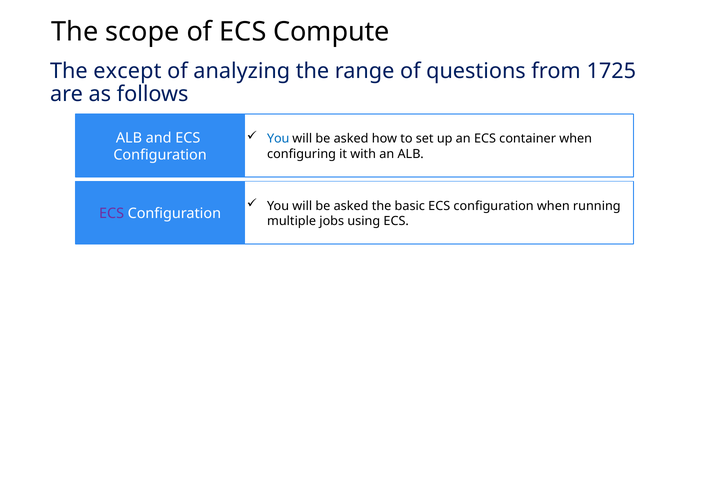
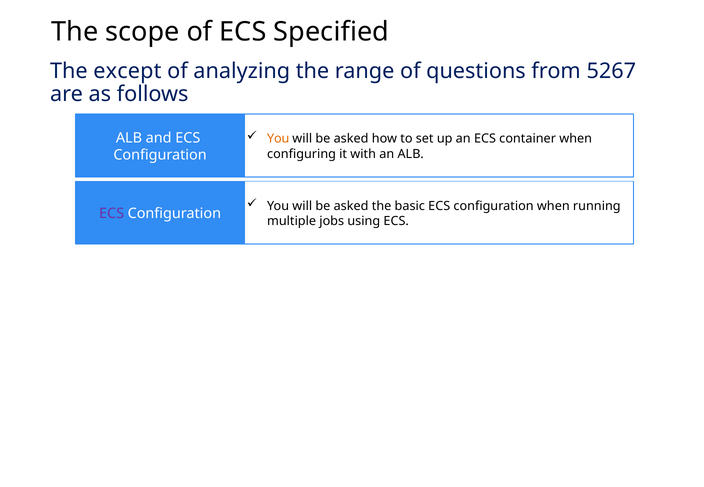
Compute: Compute -> Specified
1725: 1725 -> 5267
You at (278, 139) colour: blue -> orange
